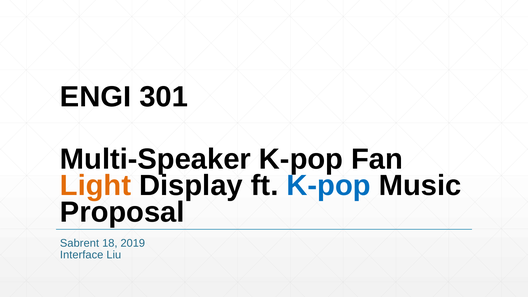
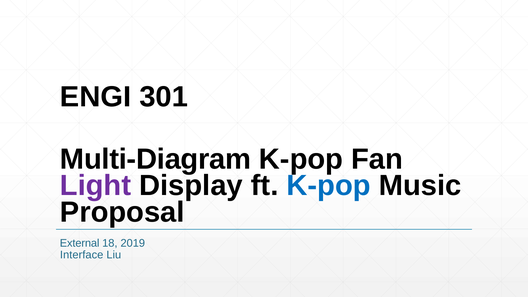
Multi-Speaker: Multi-Speaker -> Multi-Diagram
Light colour: orange -> purple
Sabrent: Sabrent -> External
